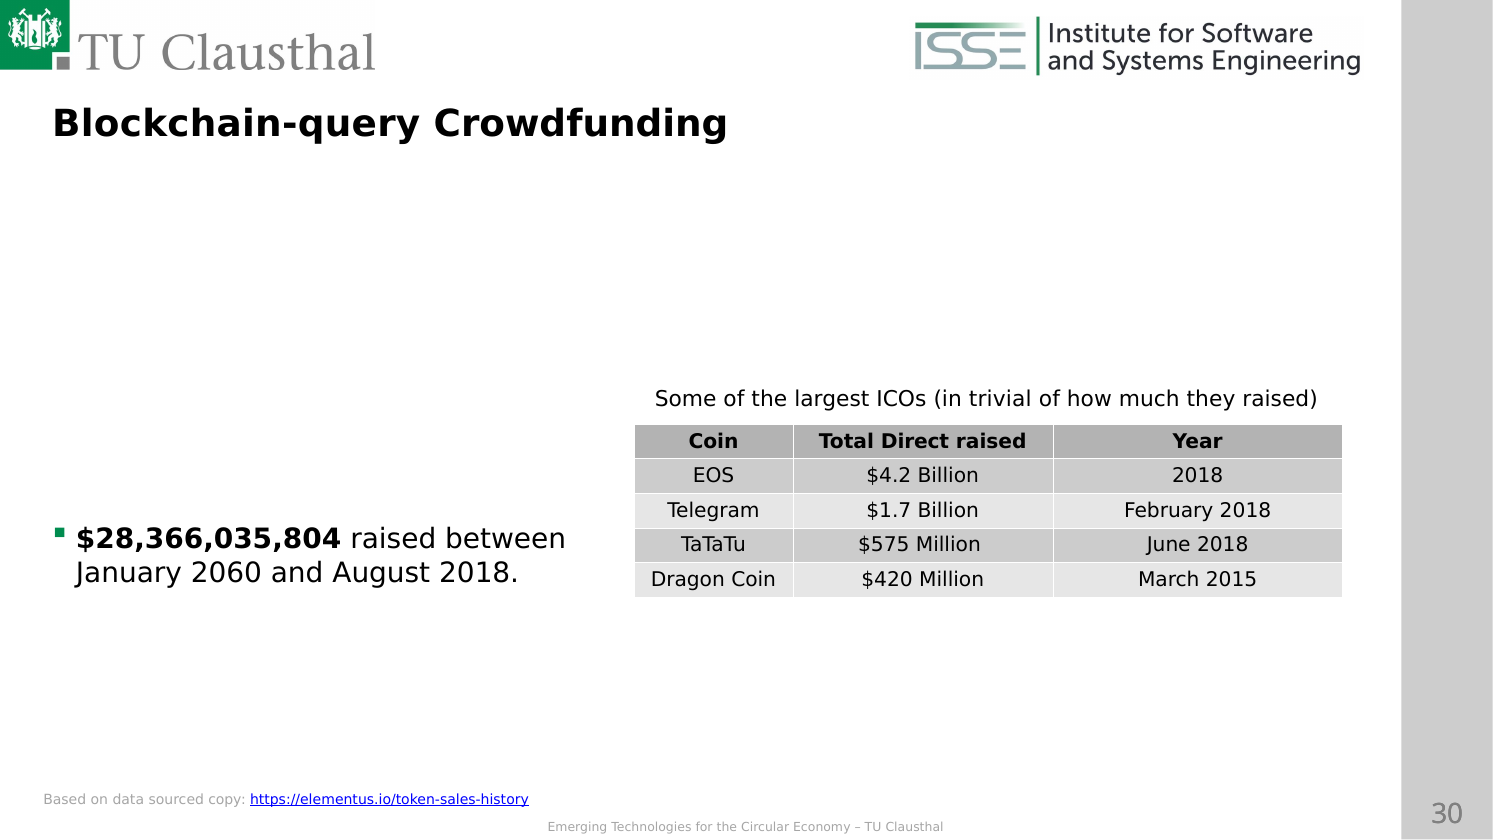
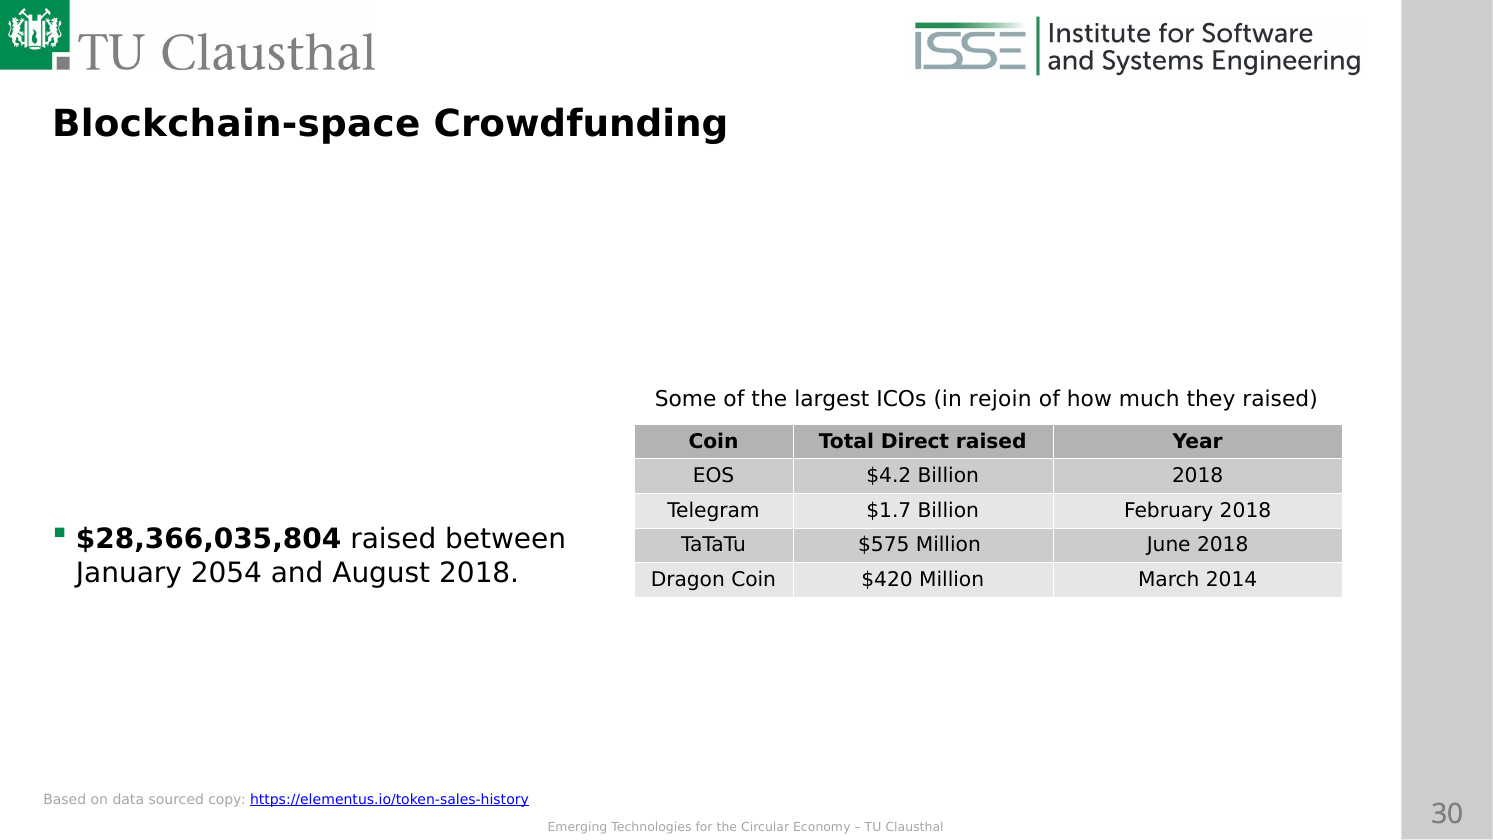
Blockchain-query: Blockchain-query -> Blockchain-space
trivial: trivial -> rejoin
2060: 2060 -> 2054
2015: 2015 -> 2014
